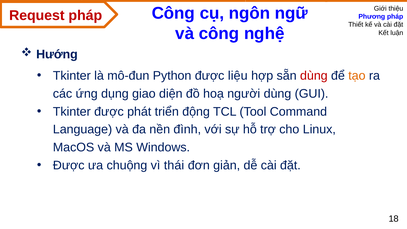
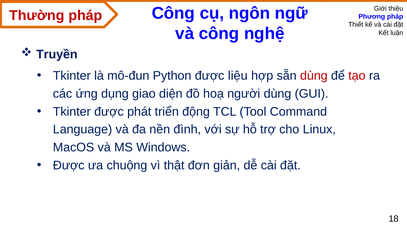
Request: Request -> Thường
Hướng: Hướng -> Truyền
tạo colour: orange -> red
thái: thái -> thật
